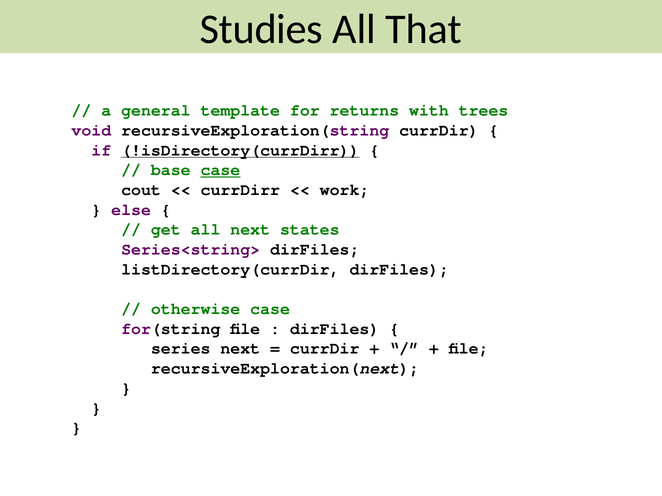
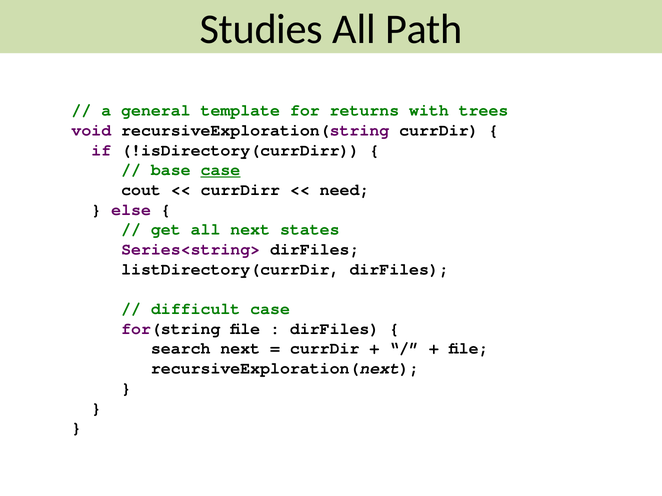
That: That -> Path
!isDirectory(currDirr underline: present -> none
work: work -> need
otherwise: otherwise -> difficult
series: series -> search
